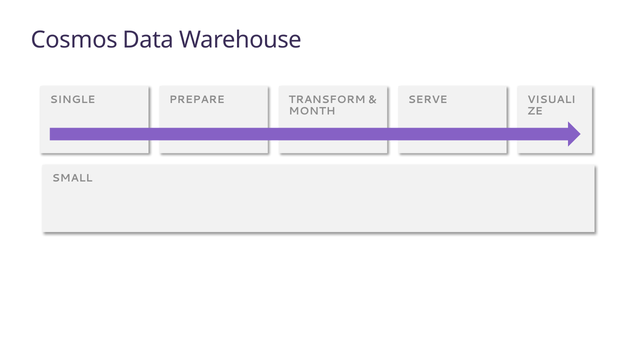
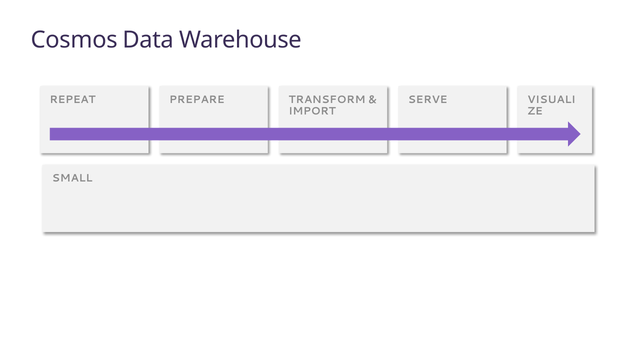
SINGLE: SINGLE -> REPEAT
MONTH: MONTH -> IMPORT
